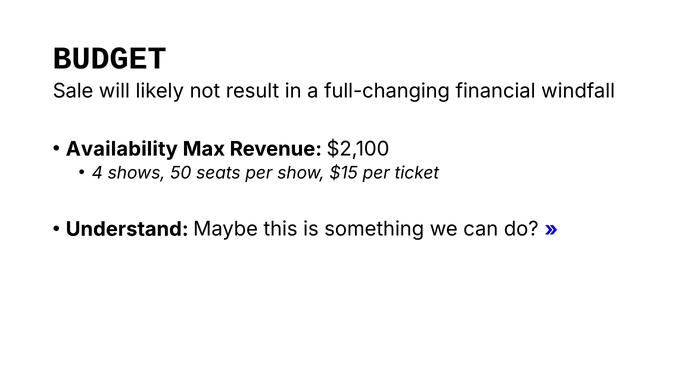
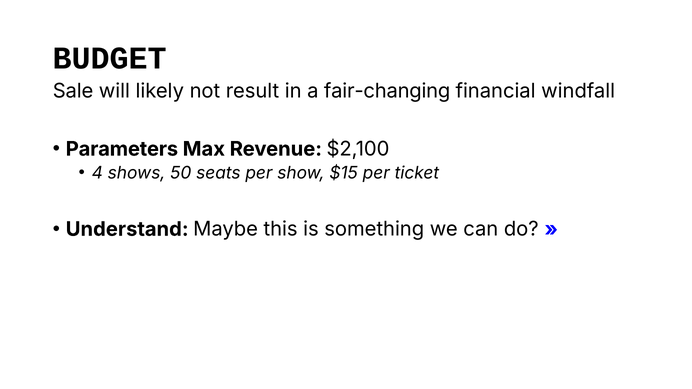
full-changing: full-changing -> fair-changing
Availability: Availability -> Parameters
